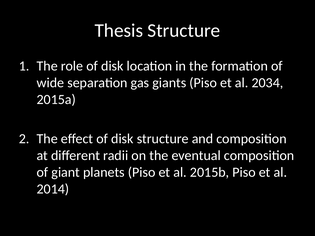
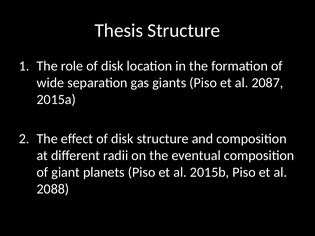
2034: 2034 -> 2087
2014: 2014 -> 2088
